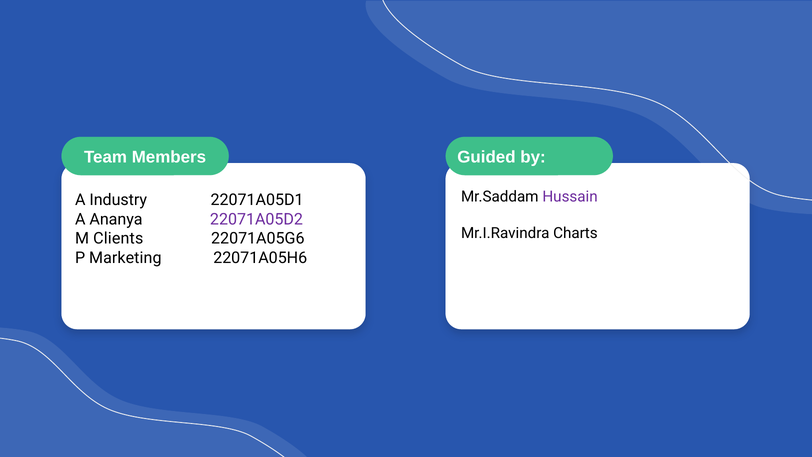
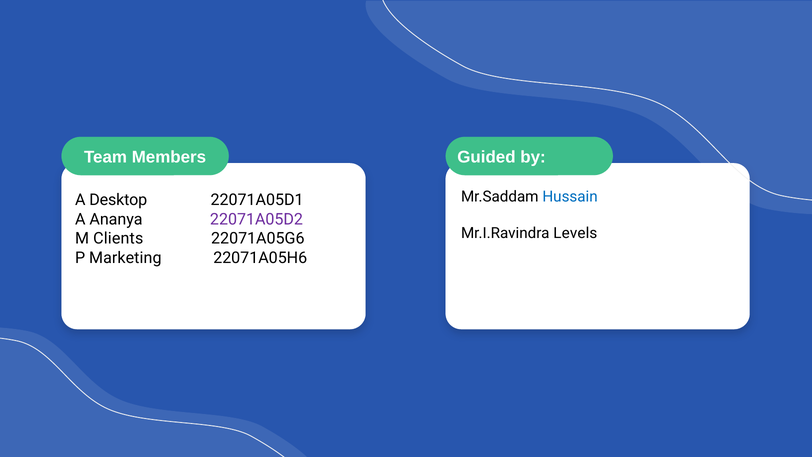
Hussain colour: purple -> blue
Industry: Industry -> Desktop
Charts: Charts -> Levels
